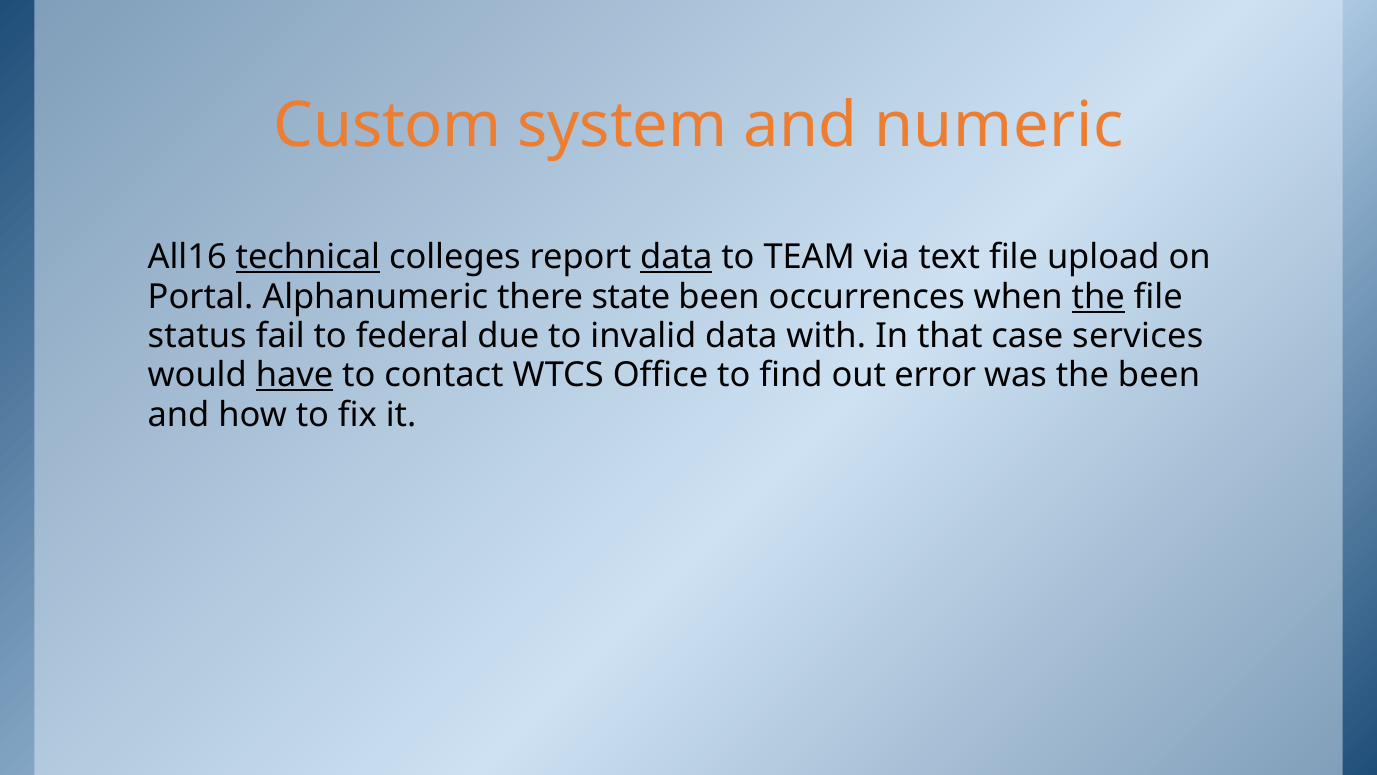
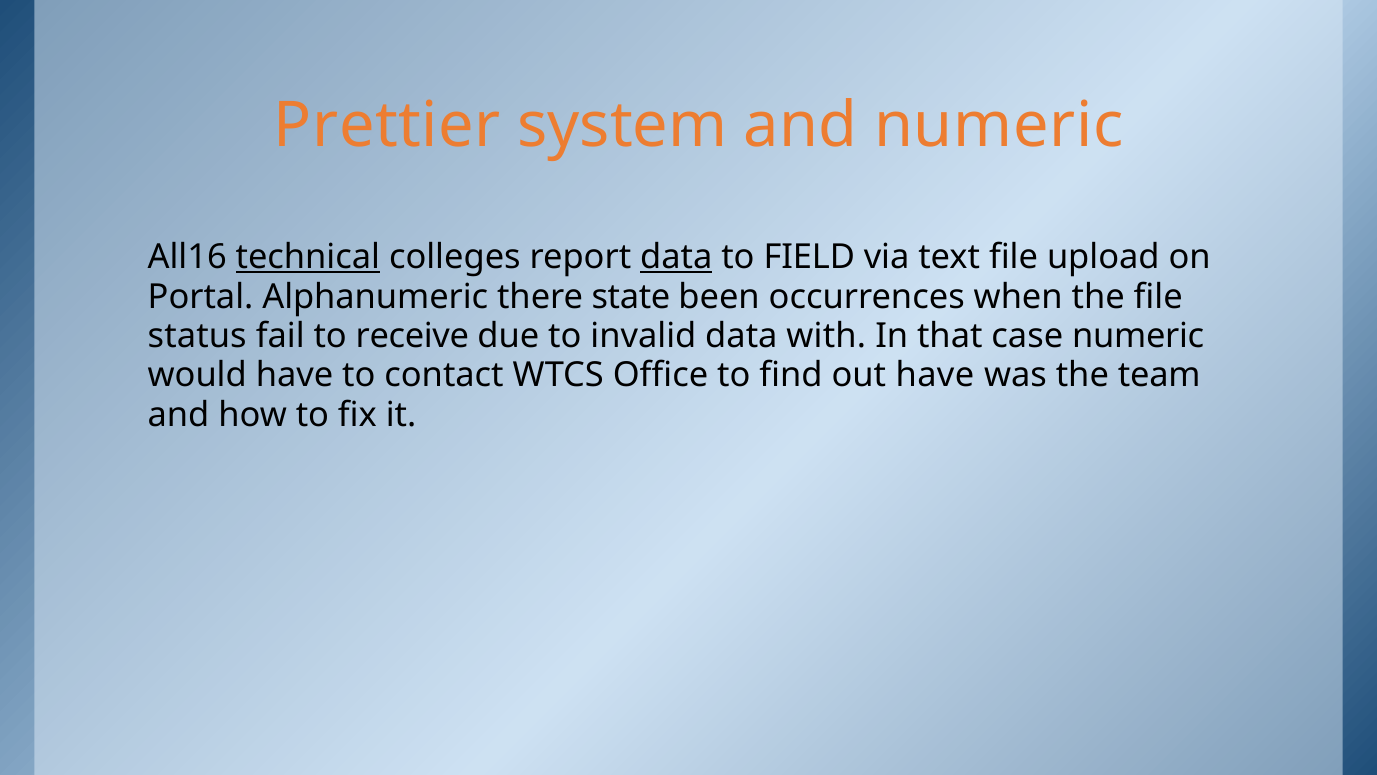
Custom: Custom -> Prettier
TEAM: TEAM -> FIELD
the at (1098, 297) underline: present -> none
federal: federal -> receive
case services: services -> numeric
have at (294, 375) underline: present -> none
out error: error -> have
the been: been -> team
